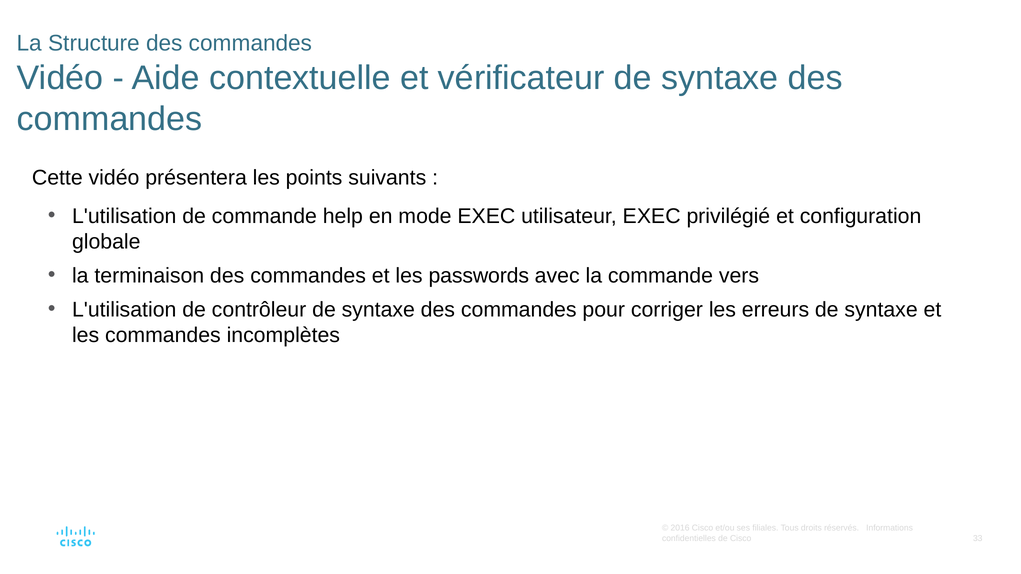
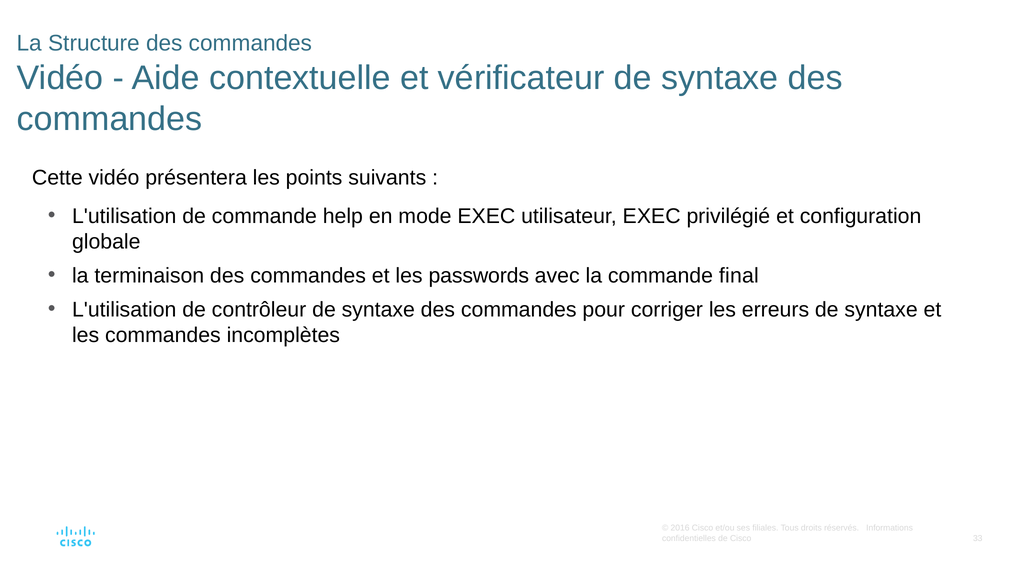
vers: vers -> final
